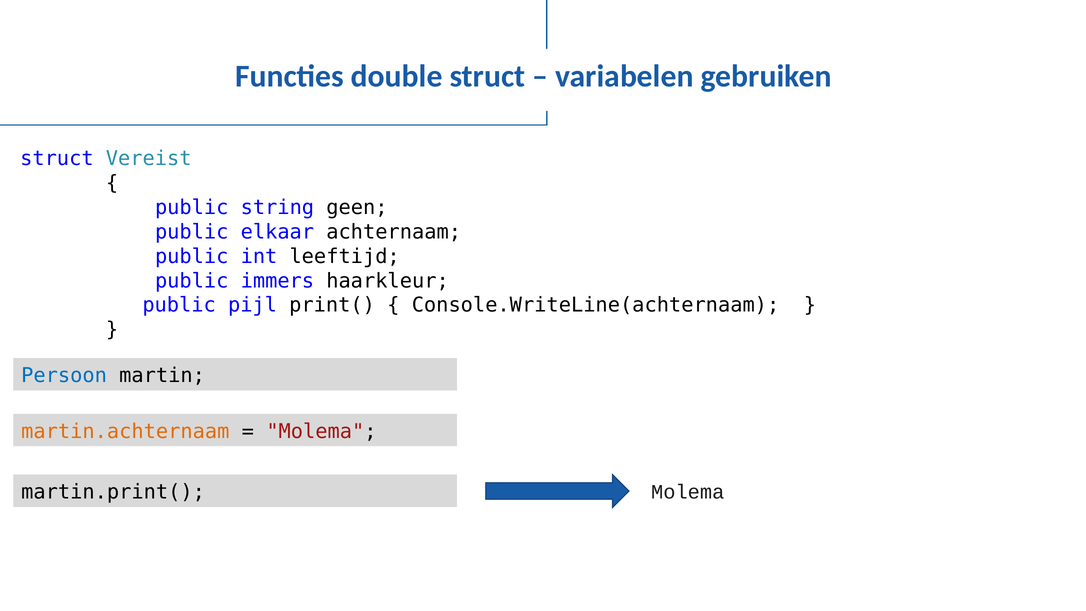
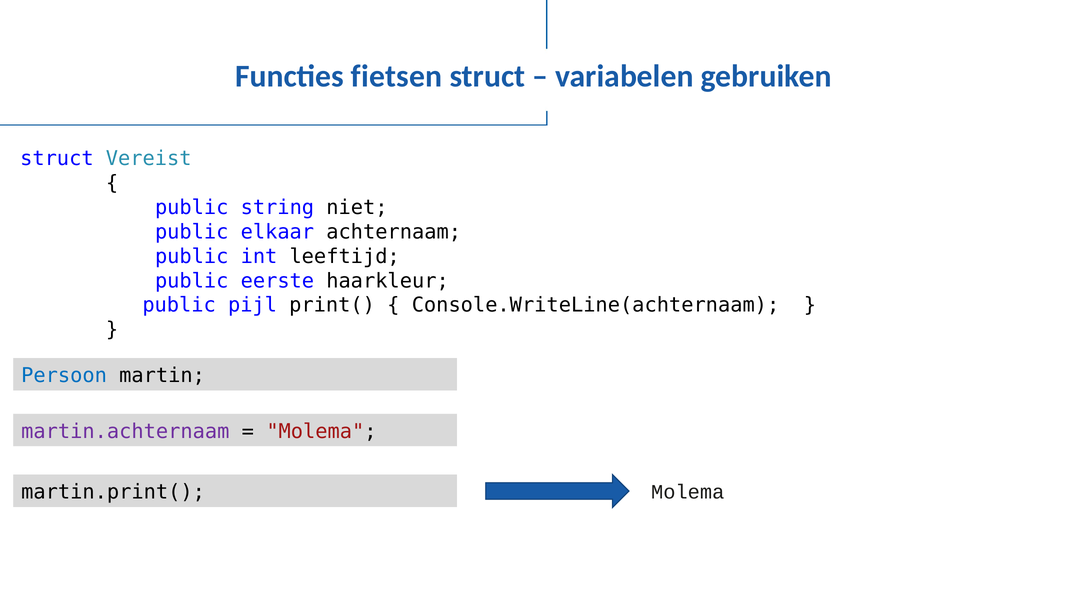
double: double -> fietsen
geen: geen -> niet
immers: immers -> eerste
martin.achternaam colour: orange -> purple
